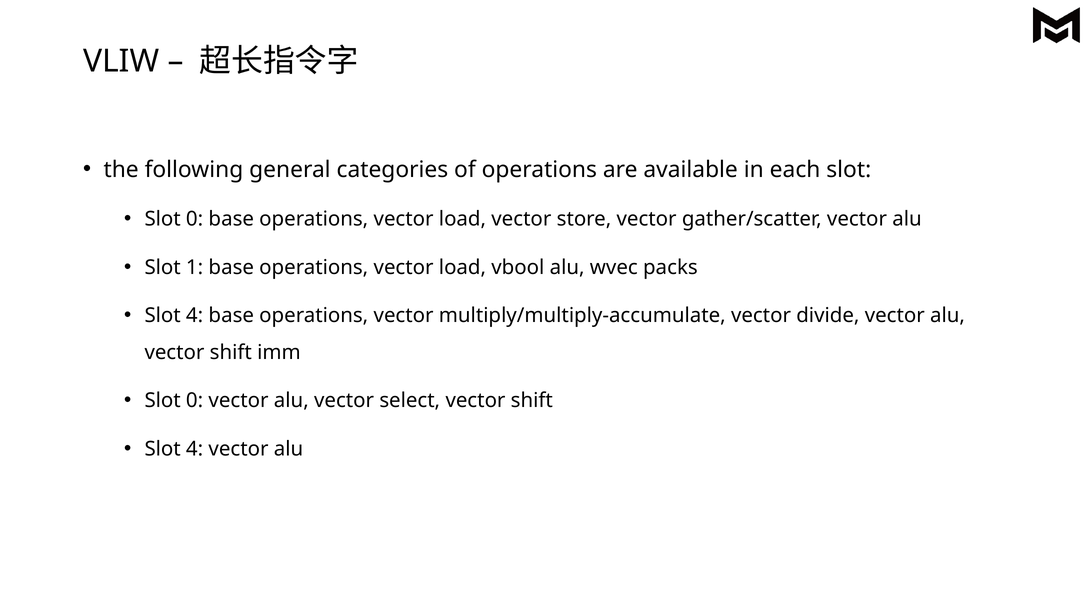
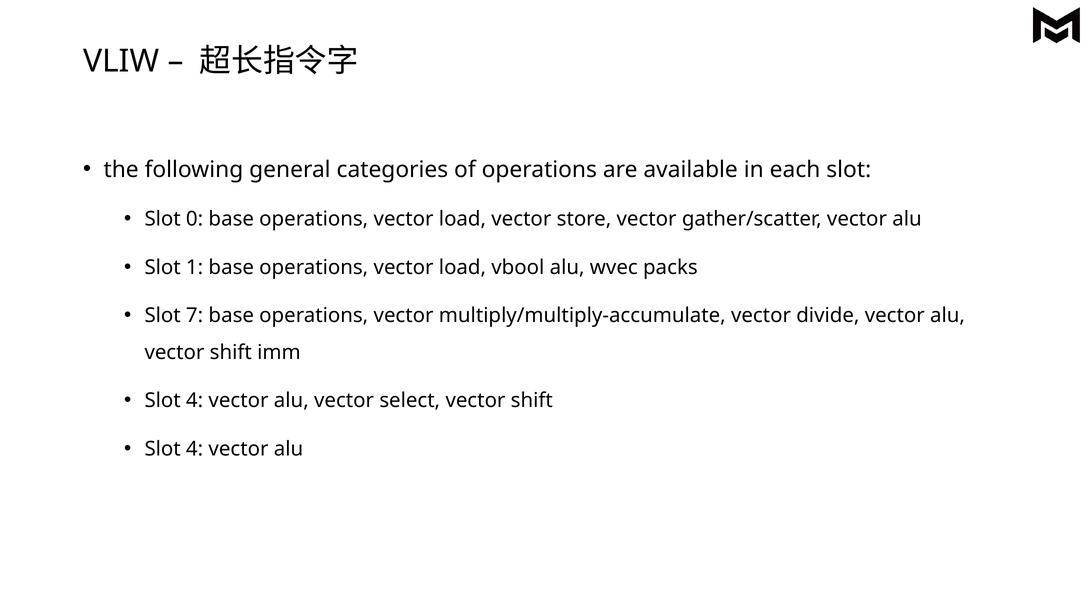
4 at (195, 316): 4 -> 7
0 at (195, 401): 0 -> 4
